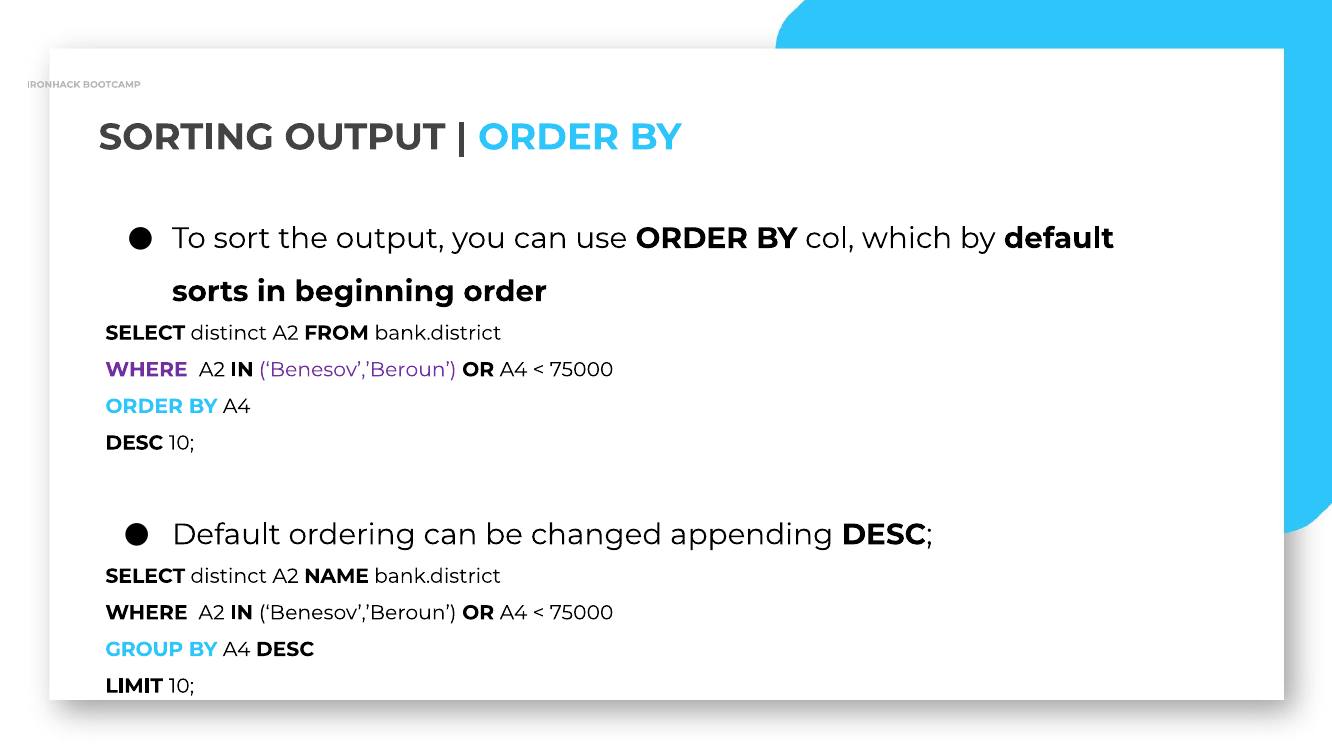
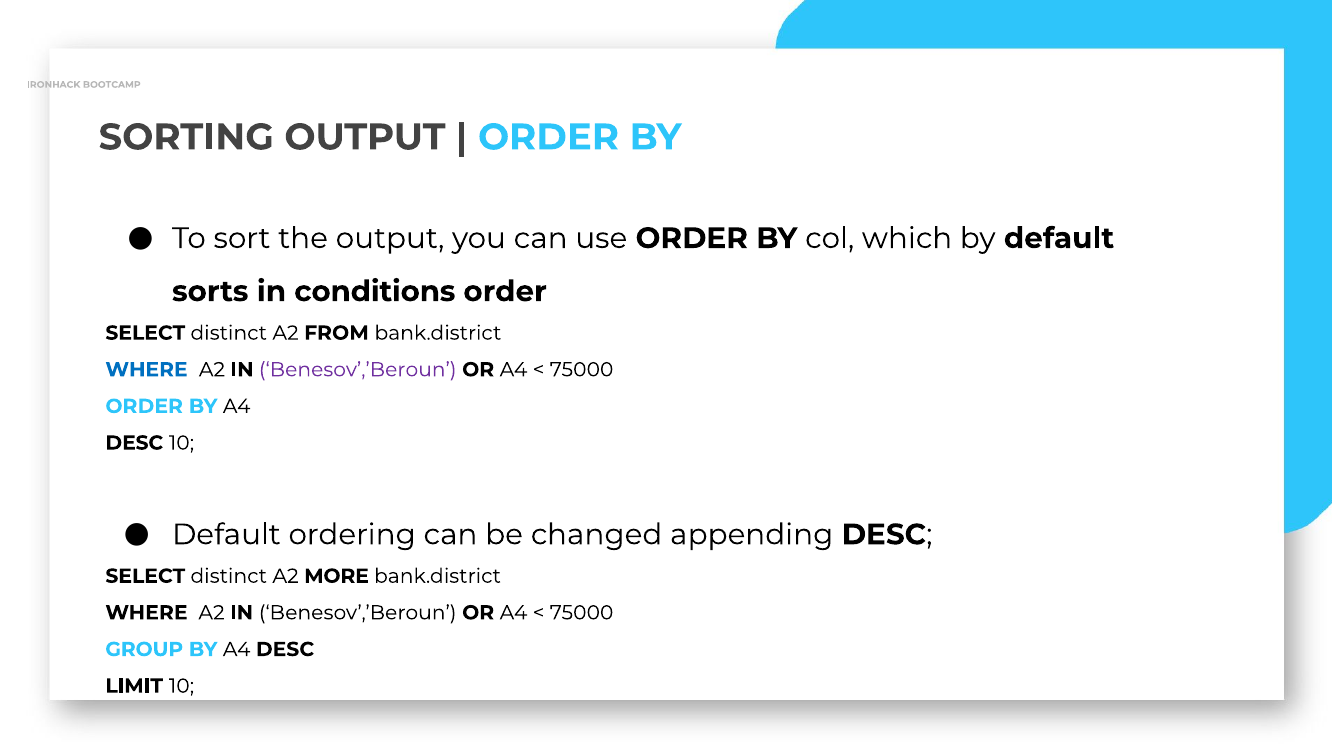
beginning: beginning -> conditions
WHERE at (147, 370) colour: purple -> blue
NAME: NAME -> MORE
